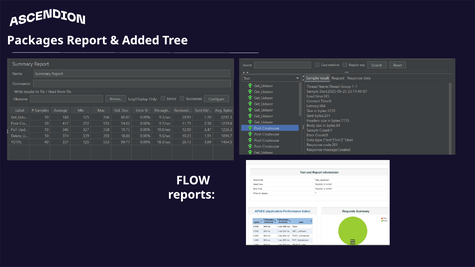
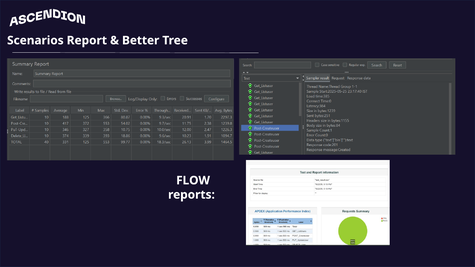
Packages: Packages -> Scenarios
Added: Added -> Better
